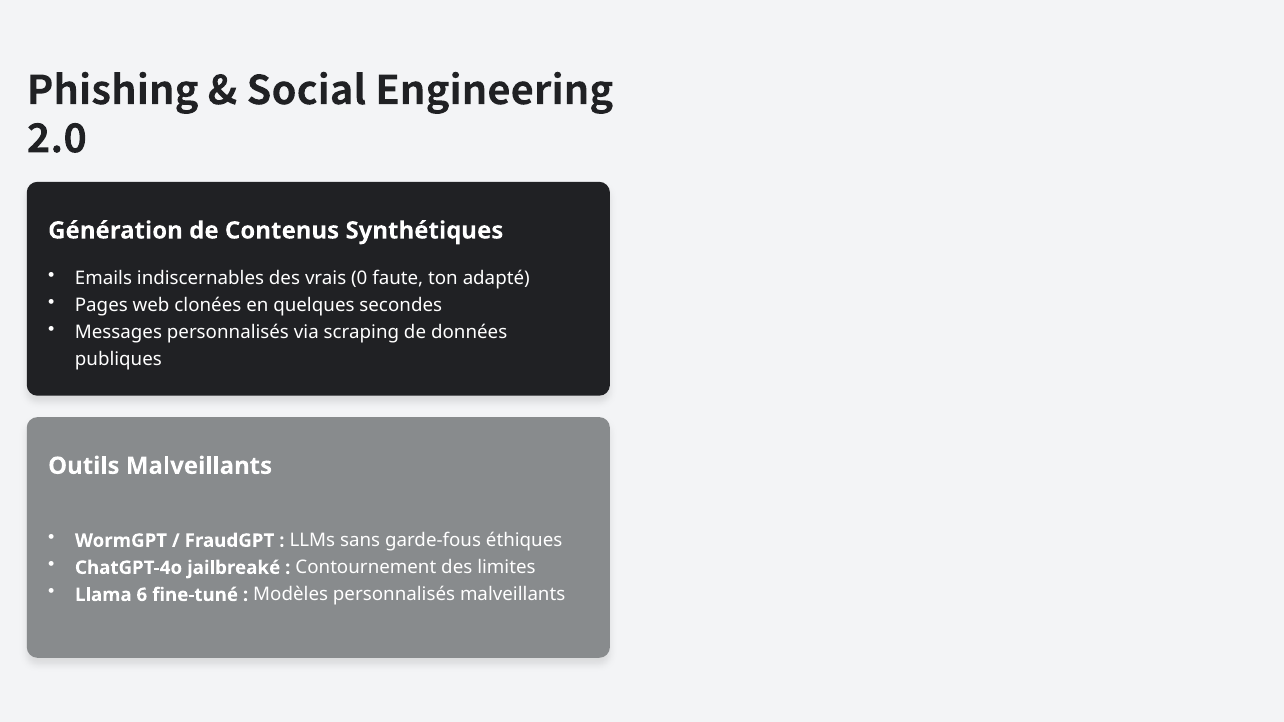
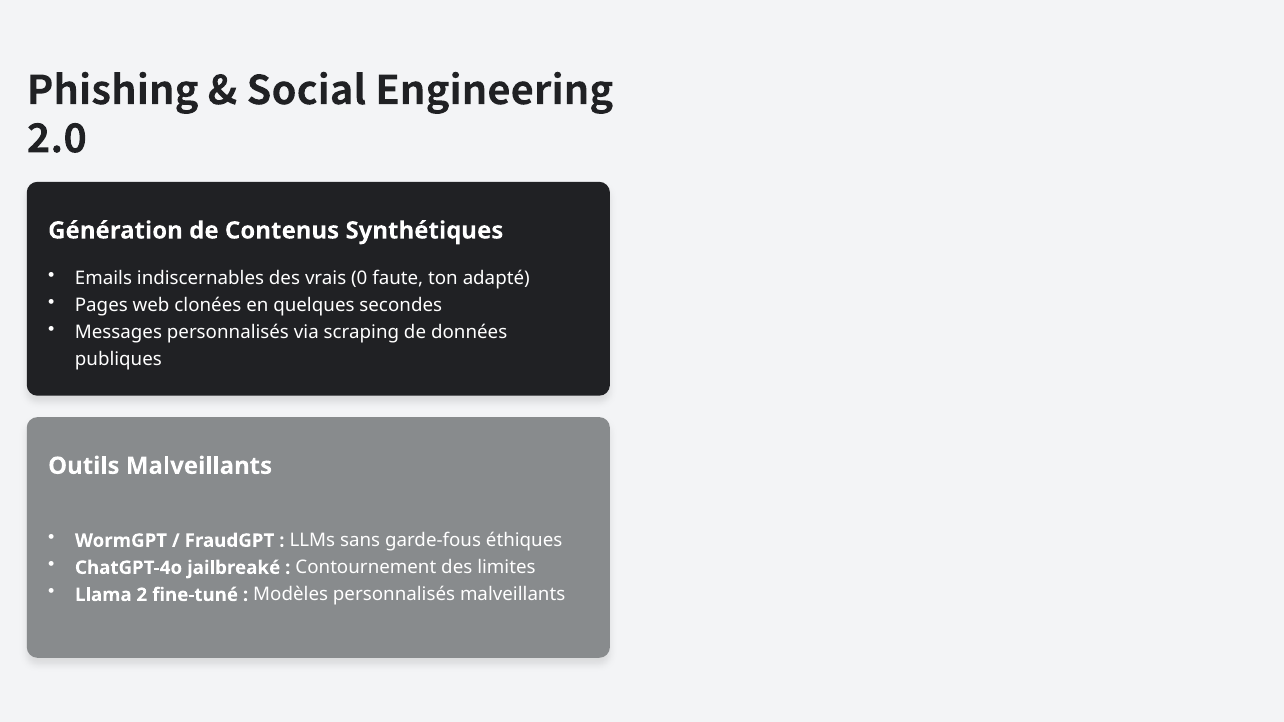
6: 6 -> 2
